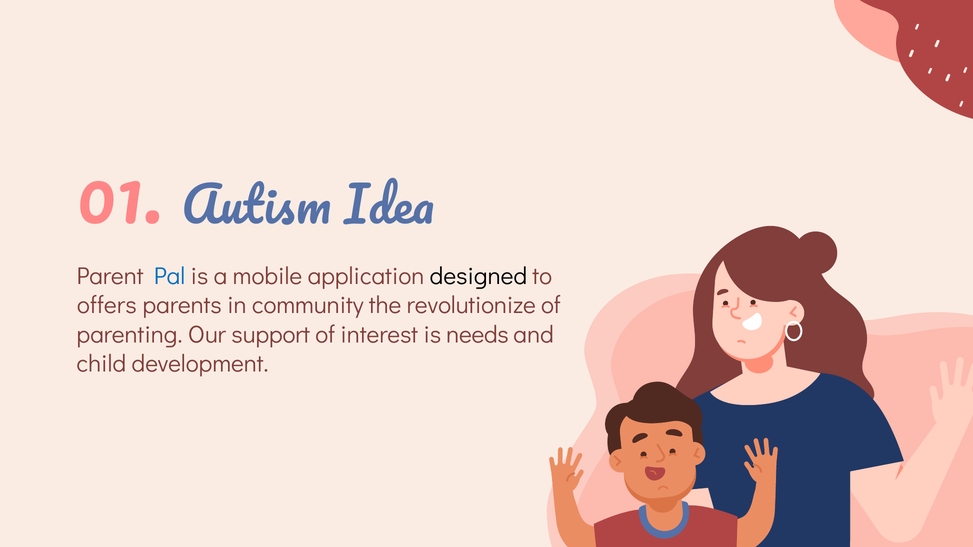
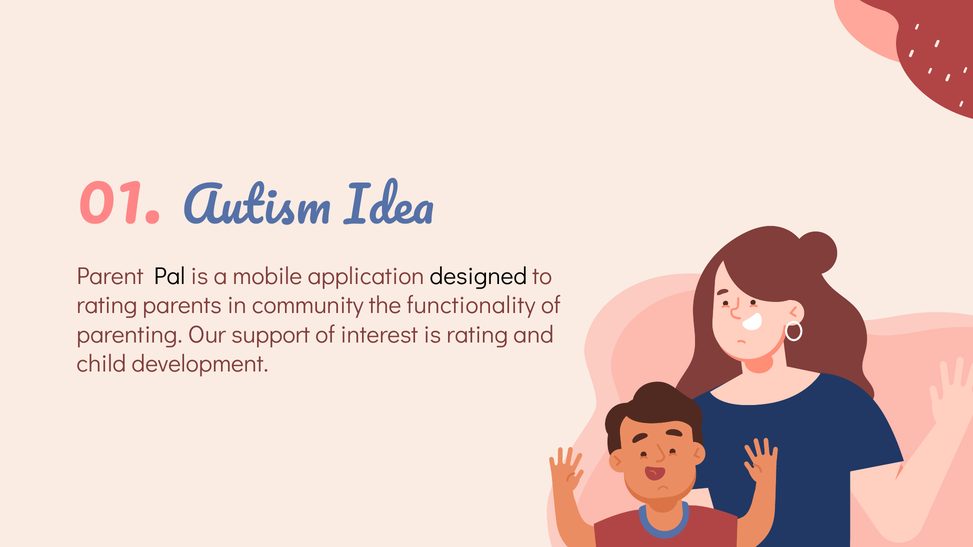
Pal colour: blue -> black
offers at (107, 306): offers -> rating
revolutionize: revolutionize -> functionality
is needs: needs -> rating
